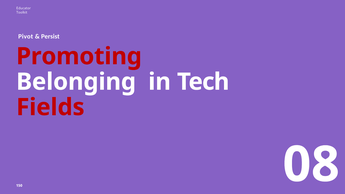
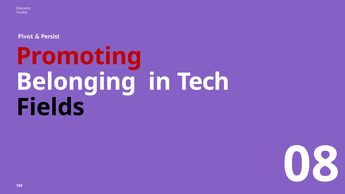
Fields colour: red -> black
